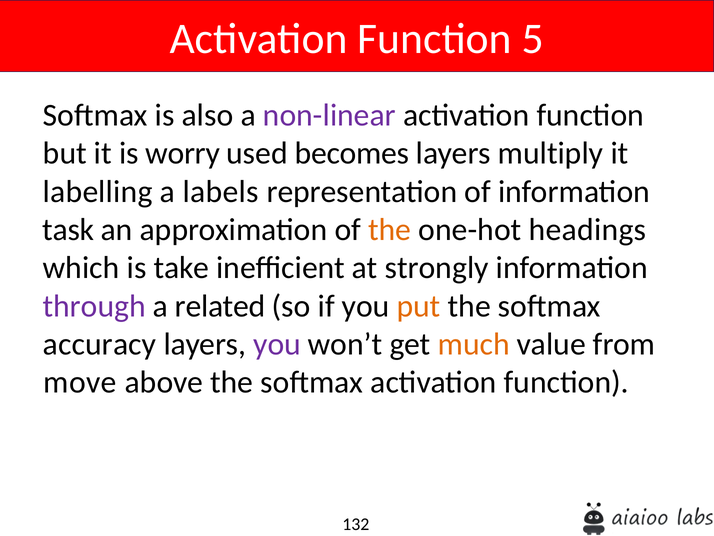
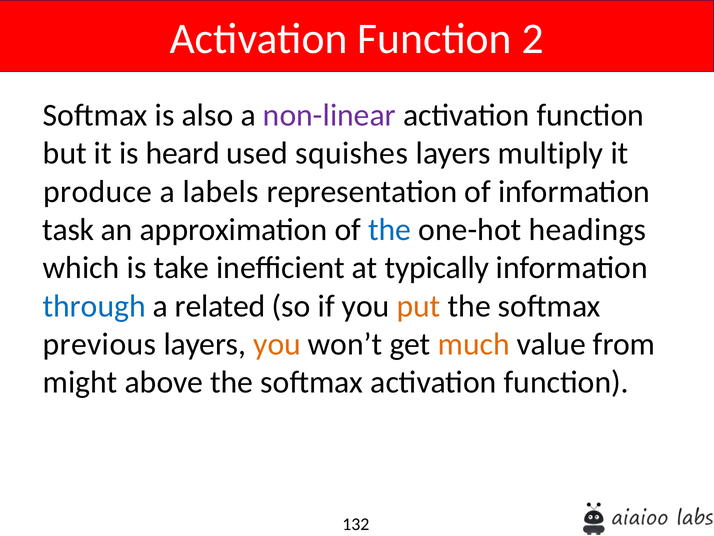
5: 5 -> 2
worry: worry -> heard
becomes: becomes -> squishes
labelling: labelling -> produce
the at (390, 230) colour: orange -> blue
strongly: strongly -> typically
through colour: purple -> blue
accuracy: accuracy -> previous
you at (277, 344) colour: purple -> orange
move: move -> might
